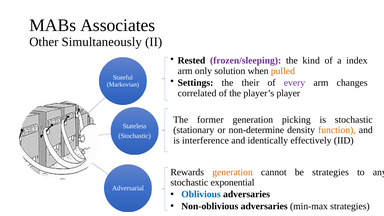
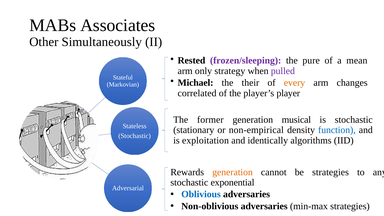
kind: kind -> pure
index: index -> mean
solution: solution -> strategy
pulled colour: orange -> purple
Settings: Settings -> Michael
every colour: purple -> orange
picking: picking -> musical
non-determine: non-determine -> non-empirical
function colour: orange -> blue
interference: interference -> exploitation
effectively: effectively -> algorithms
